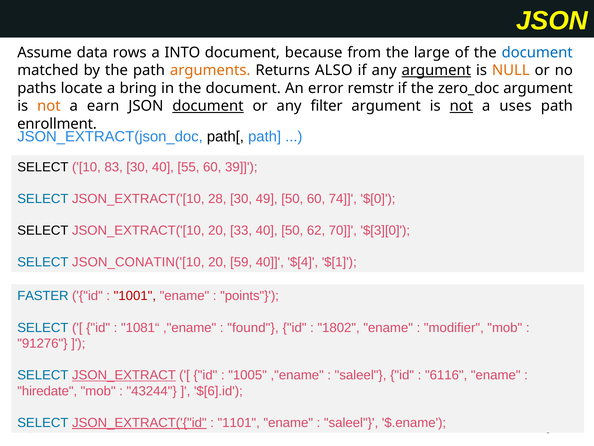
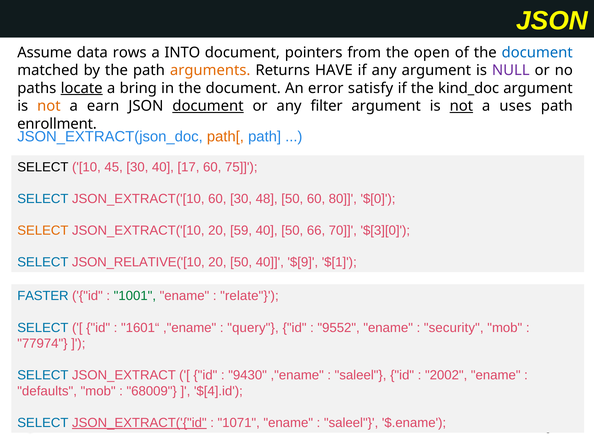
because: because -> pointers
large: large -> open
ALSO: ALSO -> HAVE
argument at (436, 70) underline: present -> none
NULL colour: orange -> purple
locate underline: none -> present
remstr: remstr -> satisfy
zero_doc: zero_doc -> kind_doc
path[ colour: black -> orange
83: 83 -> 45
55: 55 -> 17
39: 39 -> 75
JSON_EXTRACT('[10 28: 28 -> 60
49: 49 -> 48
74: 74 -> 80
SELECT at (43, 230) colour: black -> orange
33: 33 -> 59
62: 62 -> 66
JSON_CONATIN('[10: JSON_CONATIN('[10 -> JSON_RELATIVE('[10
20 59: 59 -> 50
$[4: $[4 -> $[9
1001 colour: red -> green
points: points -> relate
1081“: 1081“ -> 1601“
found: found -> query
1802: 1802 -> 9552
modifier: modifier -> security
91276: 91276 -> 77974
JSON_EXTRACT underline: present -> none
1005: 1005 -> 9430
6116: 6116 -> 2002
hiredate: hiredate -> defaults
43244: 43244 -> 68009
$[6].id: $[6].id -> $[4].id
1101: 1101 -> 1071
